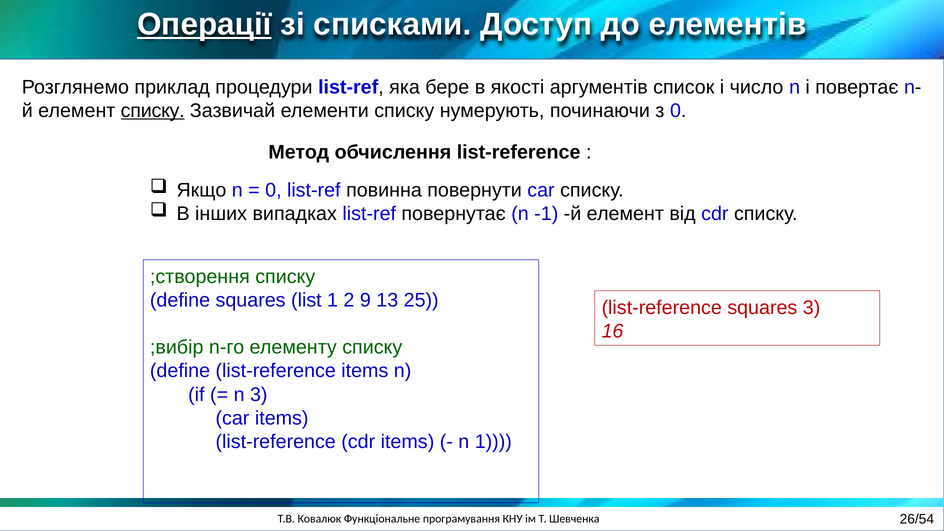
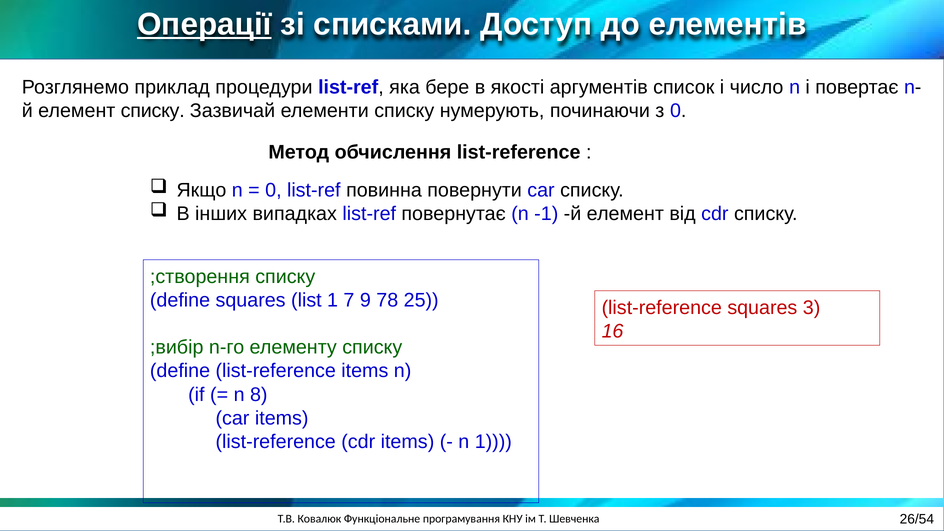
списку at (153, 111) underline: present -> none
2: 2 -> 7
13: 13 -> 78
n 3: 3 -> 8
